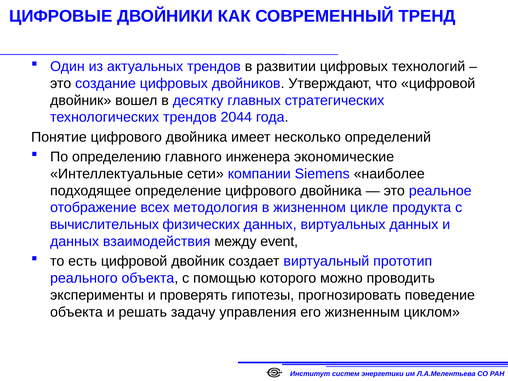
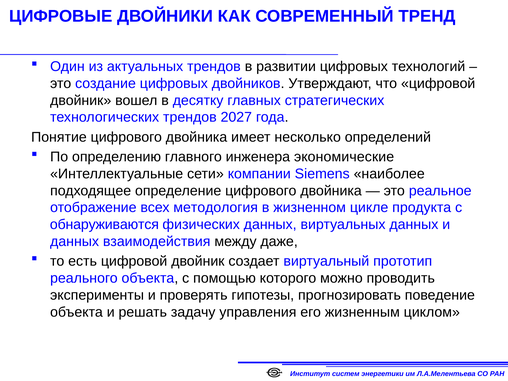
2044: 2044 -> 2027
вычислительных: вычислительных -> обнаруживаются
event: event -> даже
